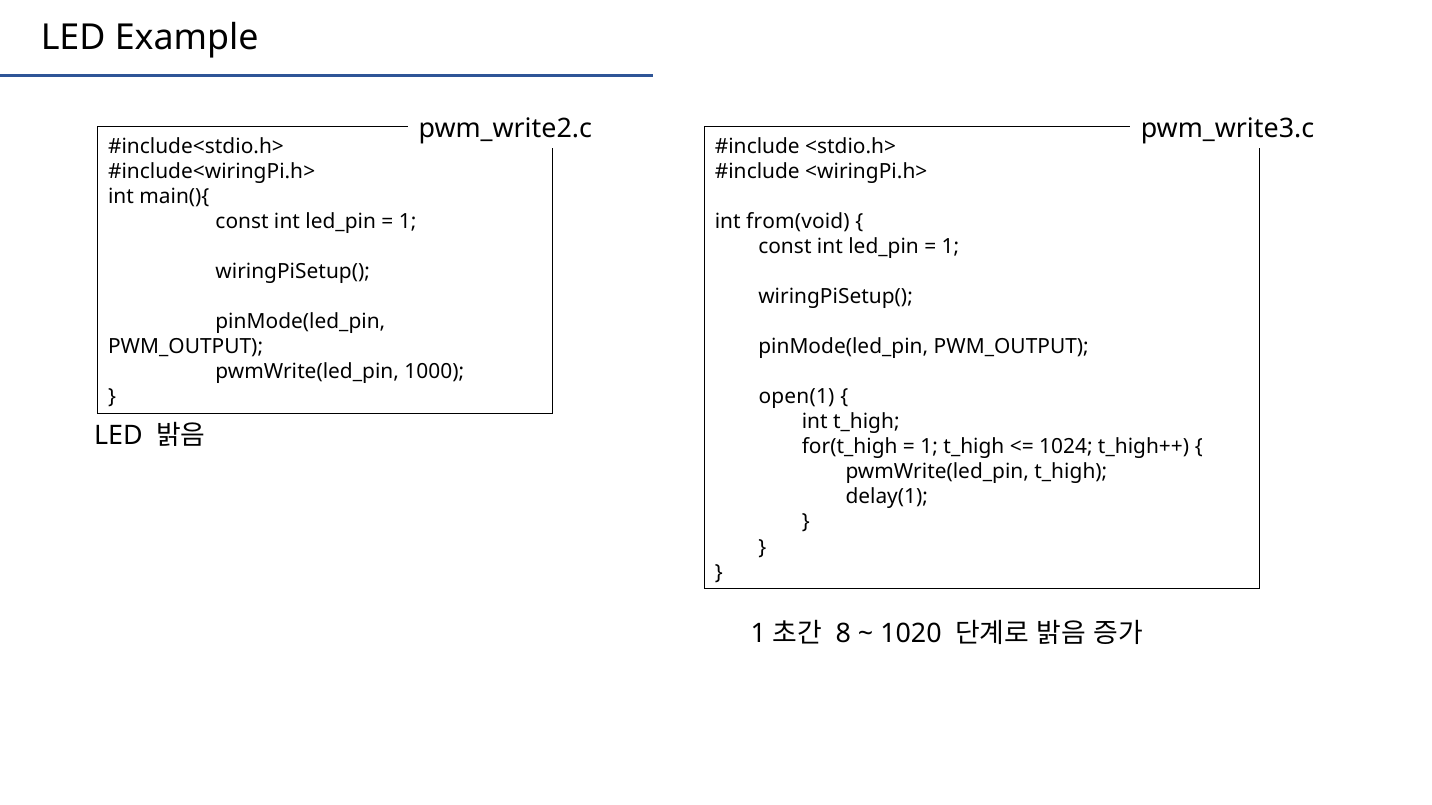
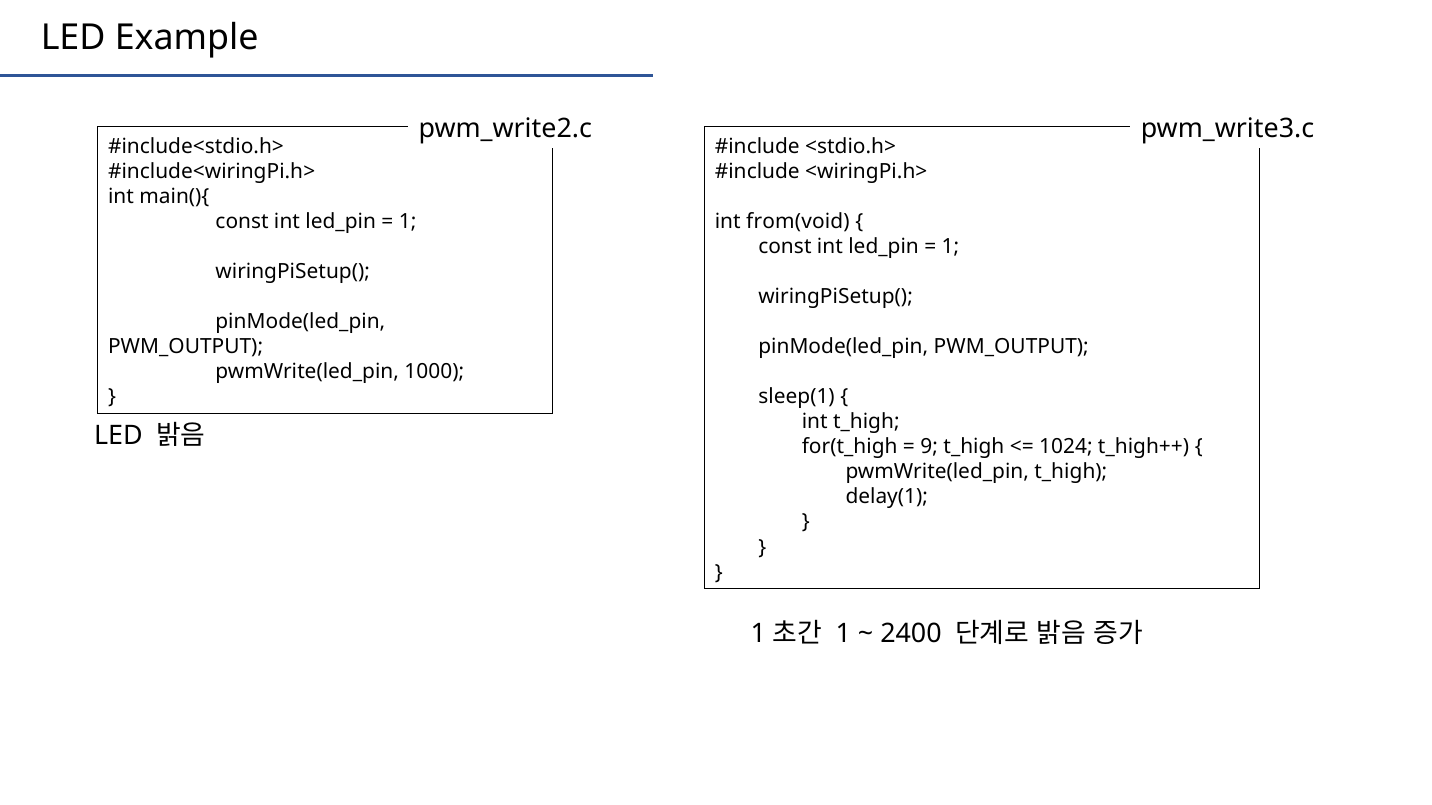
open(1: open(1 -> sleep(1
1 at (929, 447): 1 -> 9
8 at (843, 634): 8 -> 1
1020: 1020 -> 2400
